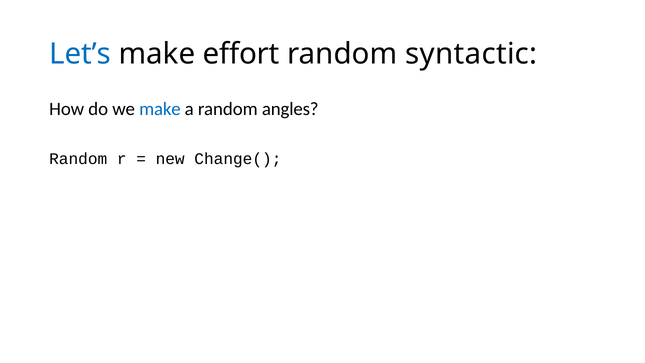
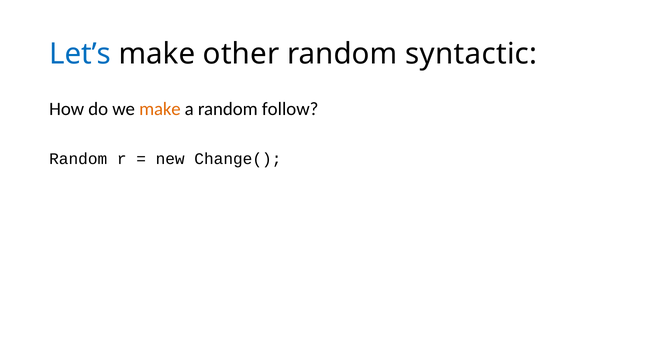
effort: effort -> other
make at (160, 109) colour: blue -> orange
angles: angles -> follow
